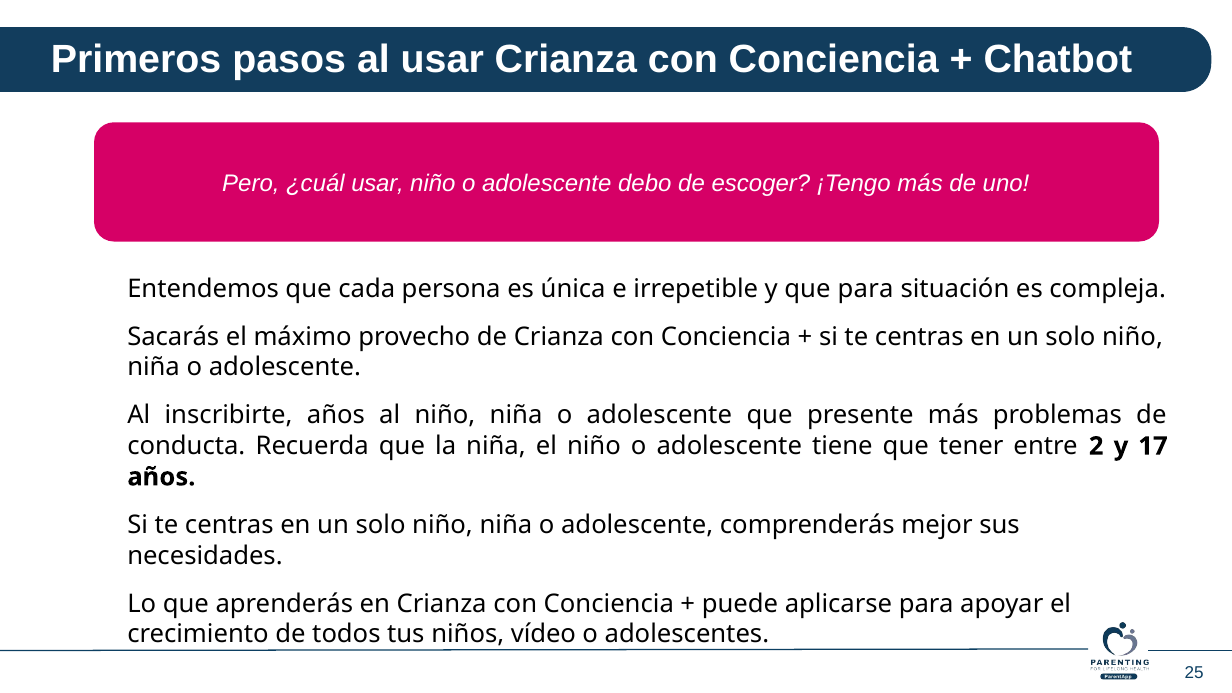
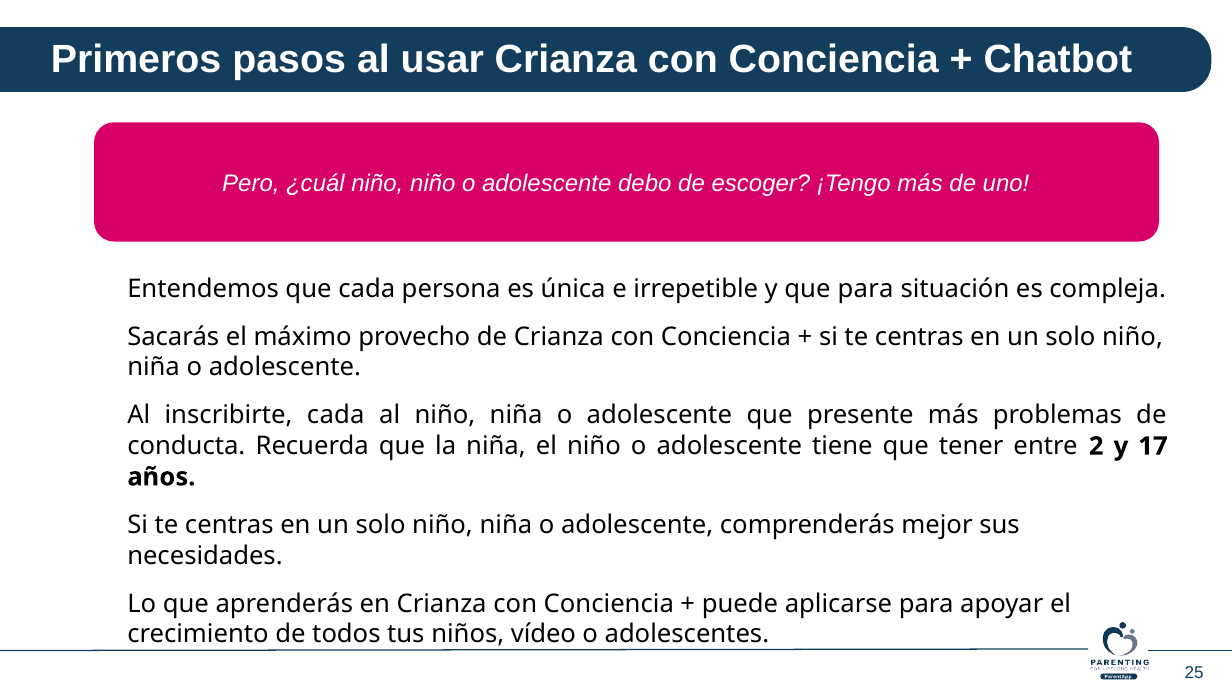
¿cuál usar: usar -> niño
inscribirte años: años -> cada
